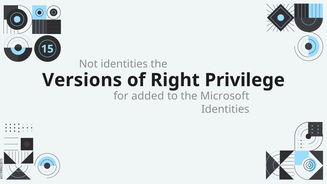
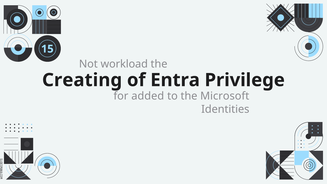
Not identities: identities -> workload
Versions: Versions -> Creating
Right: Right -> Entra
